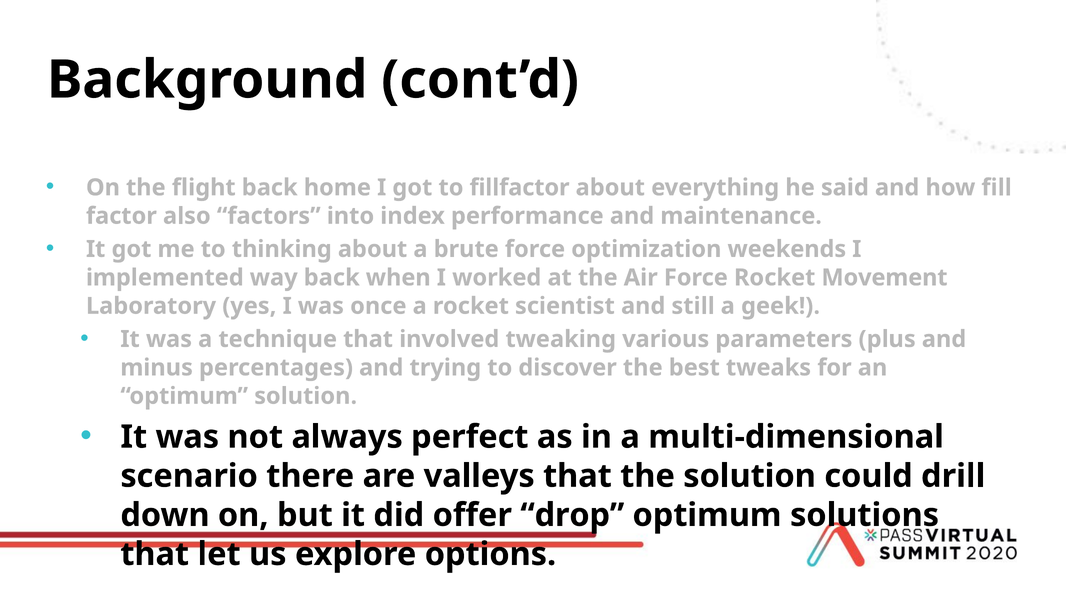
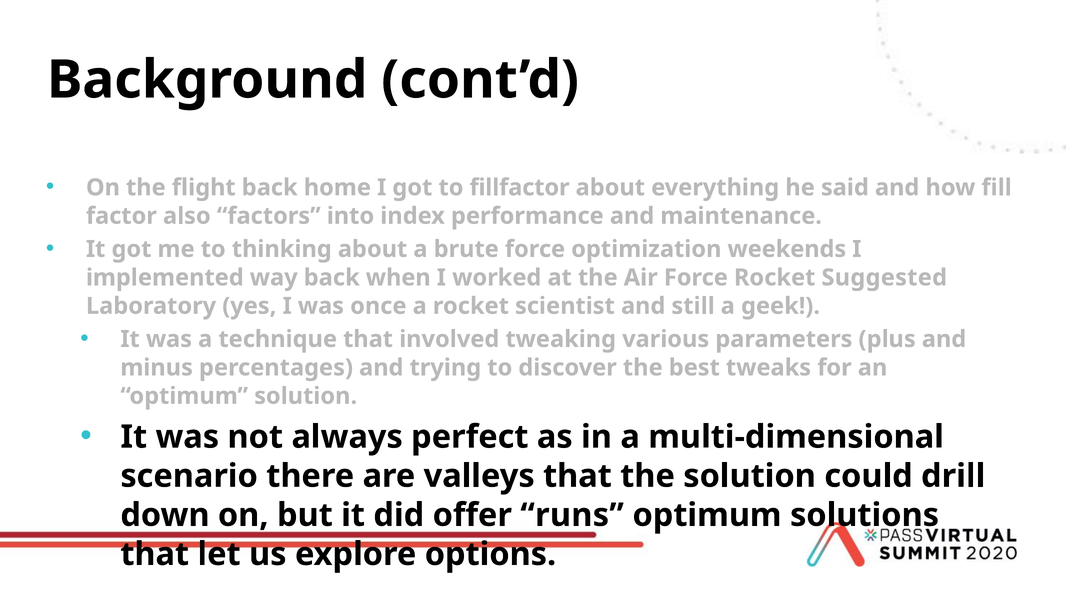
Movement: Movement -> Suggested
drop: drop -> runs
